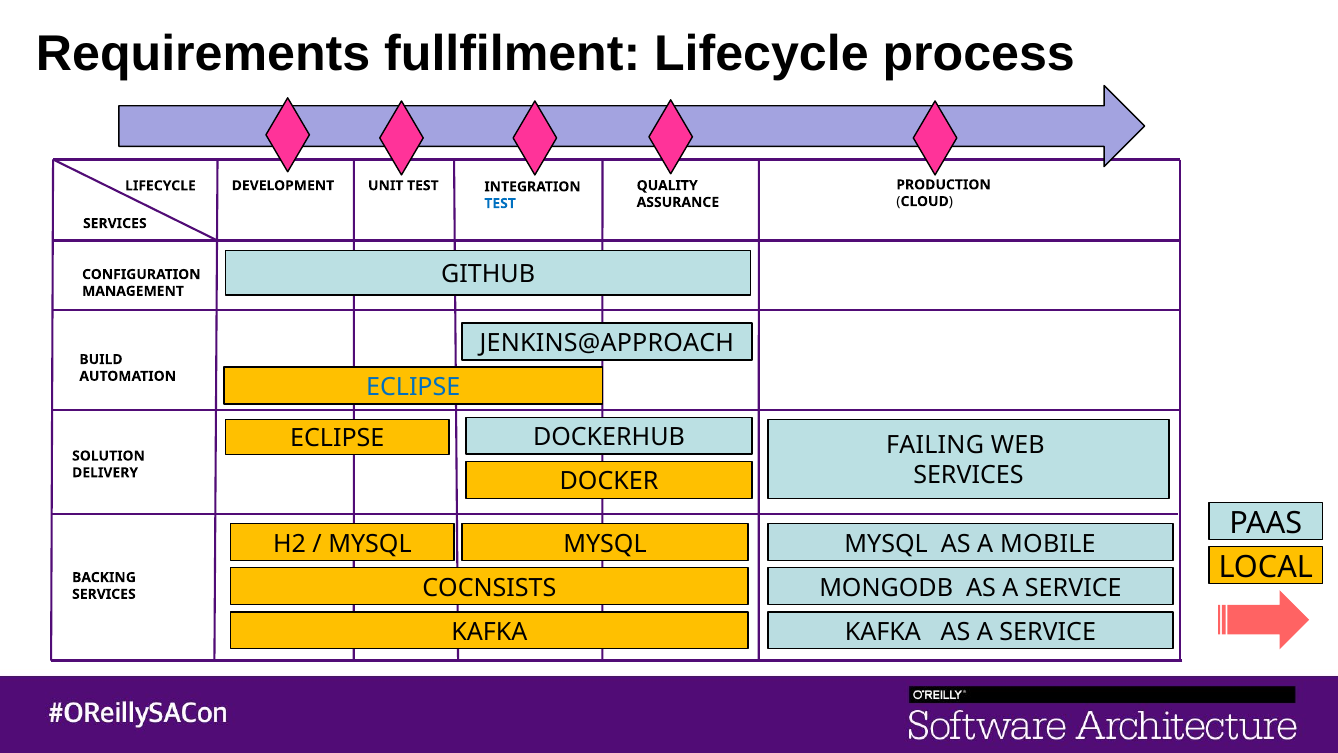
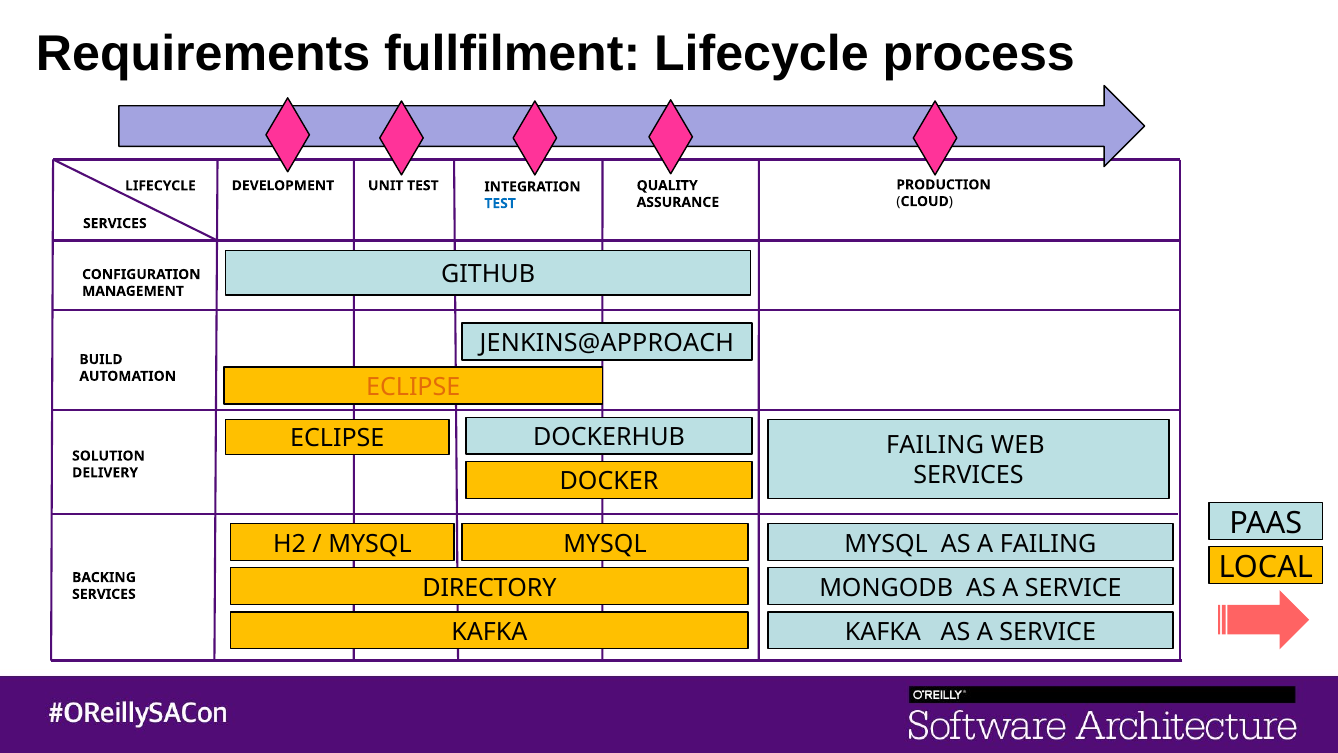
ECLIPSE at (413, 387) colour: blue -> orange
A MOBILE: MOBILE -> FAILING
COCNSISTS: COCNSISTS -> DIRECTORY
